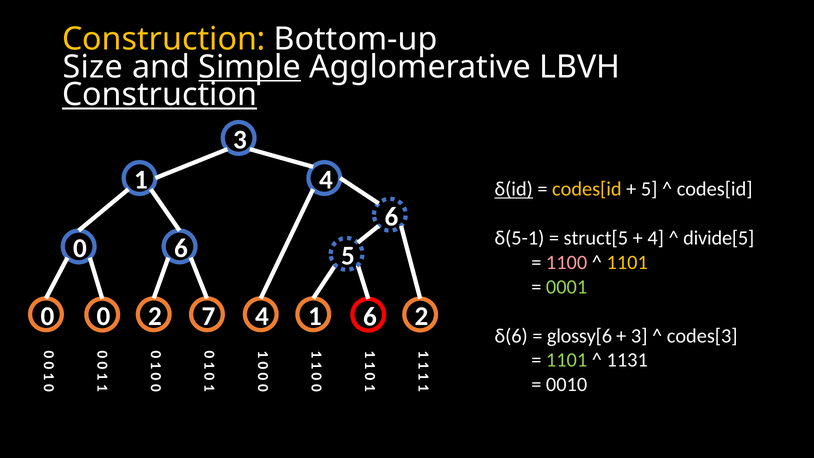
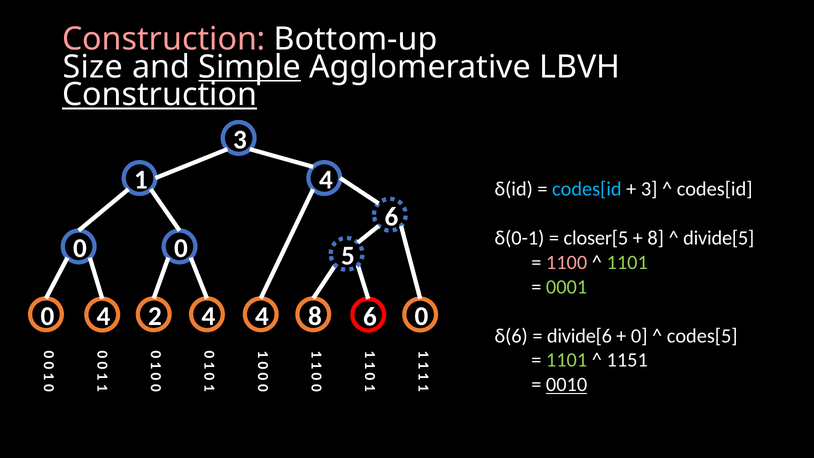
Construction at (164, 39) colour: yellow -> pink
δ(id underline: present -> none
codes[id at (587, 189) colour: yellow -> light blue
5 at (649, 189): 5 -> 3
δ(5-1: δ(5-1 -> δ(0-1
struct[5: struct[5 -> closer[5
4 at (656, 238): 4 -> 8
6 at (181, 248): 6 -> 0
1101 at (627, 262) colour: yellow -> light green
0 at (104, 316): 0 -> 4
2 7: 7 -> 4
4 1: 1 -> 8
2 at (422, 316): 2 -> 0
glossy[6: glossy[6 -> divide[6
3 at (639, 336): 3 -> 0
codes[3: codes[3 -> codes[5
1131: 1131 -> 1151
0010 underline: none -> present
